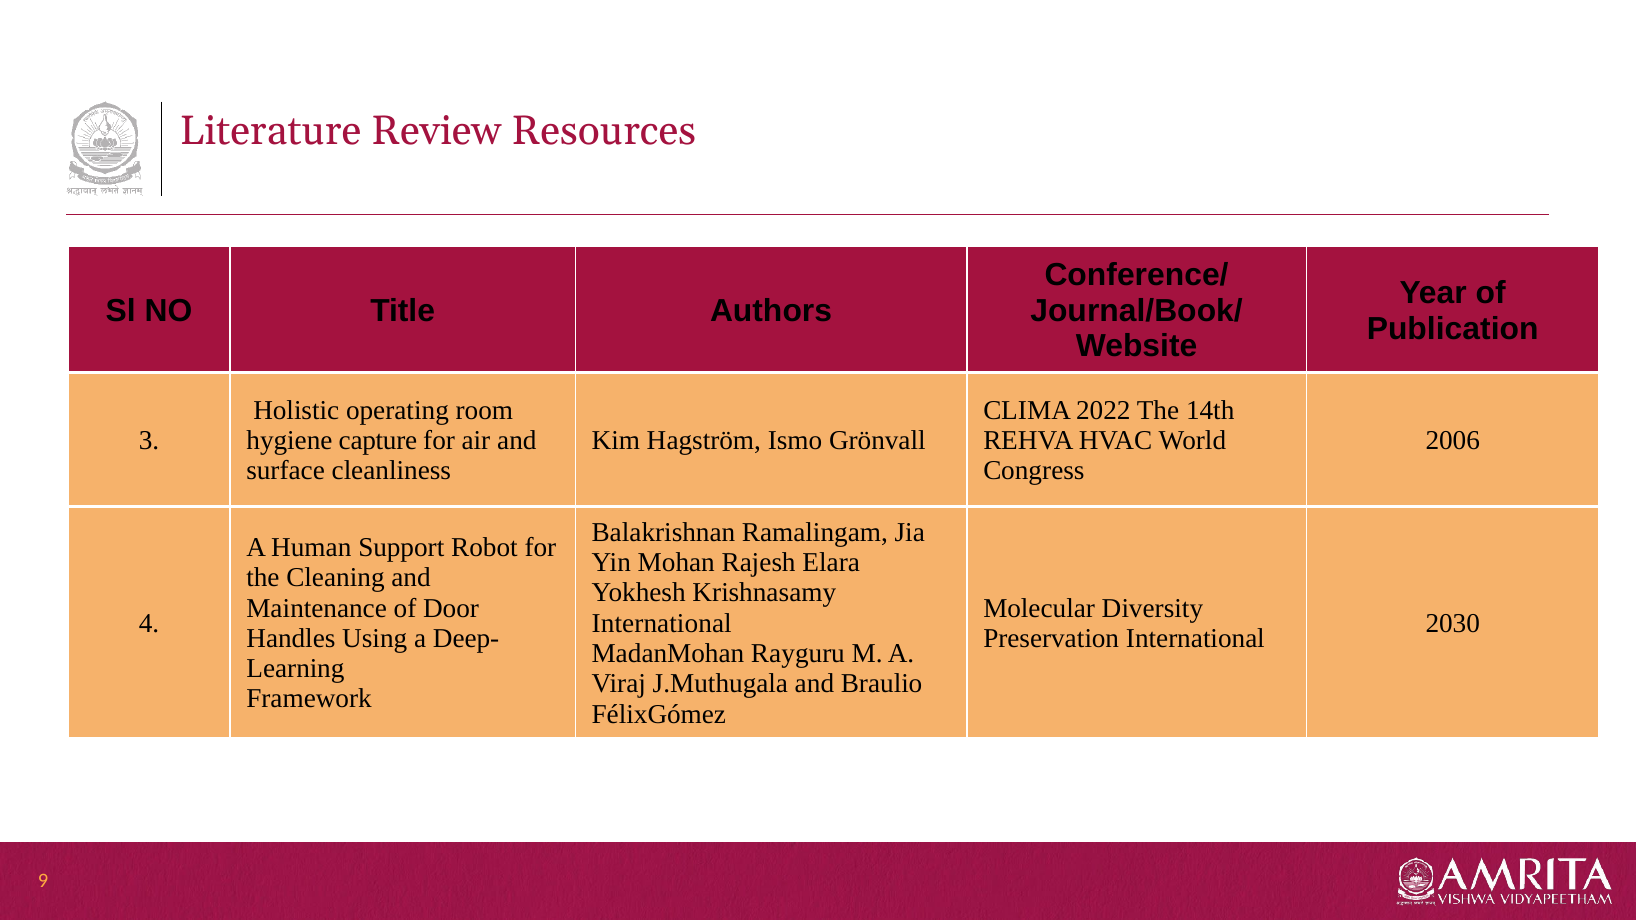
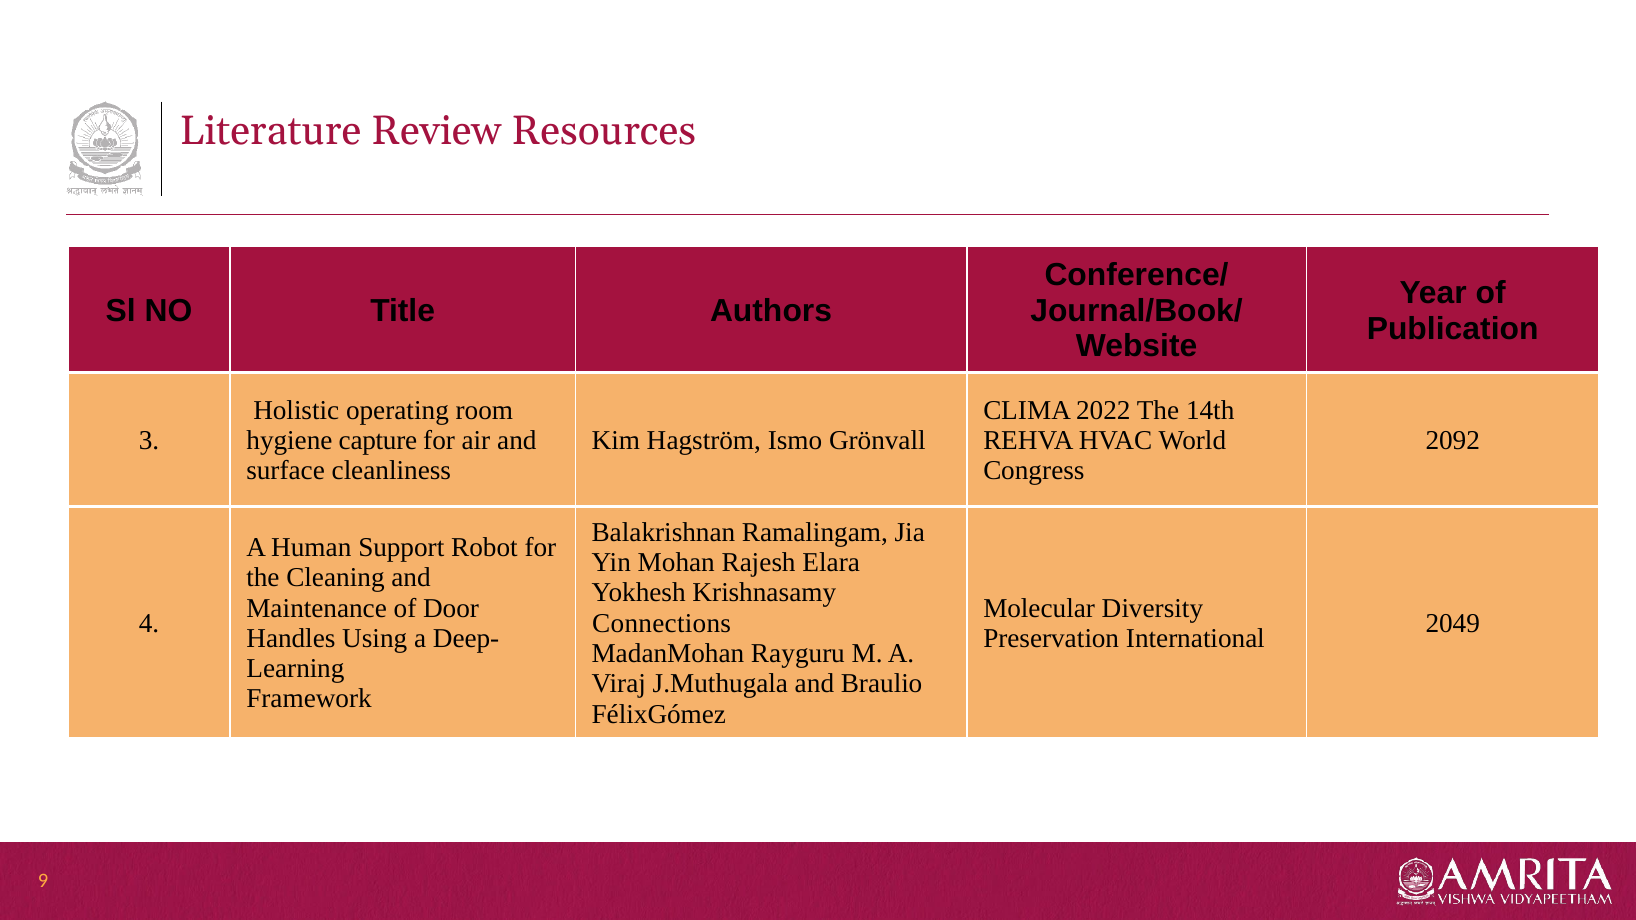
2006: 2006 -> 2092
International at (662, 623): International -> Connections
2030: 2030 -> 2049
